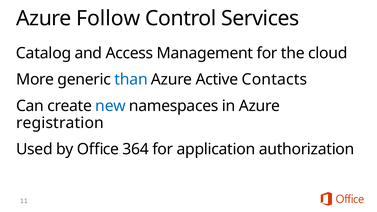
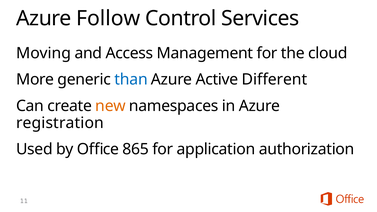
Catalog: Catalog -> Moving
Contacts: Contacts -> Different
new colour: blue -> orange
364: 364 -> 865
